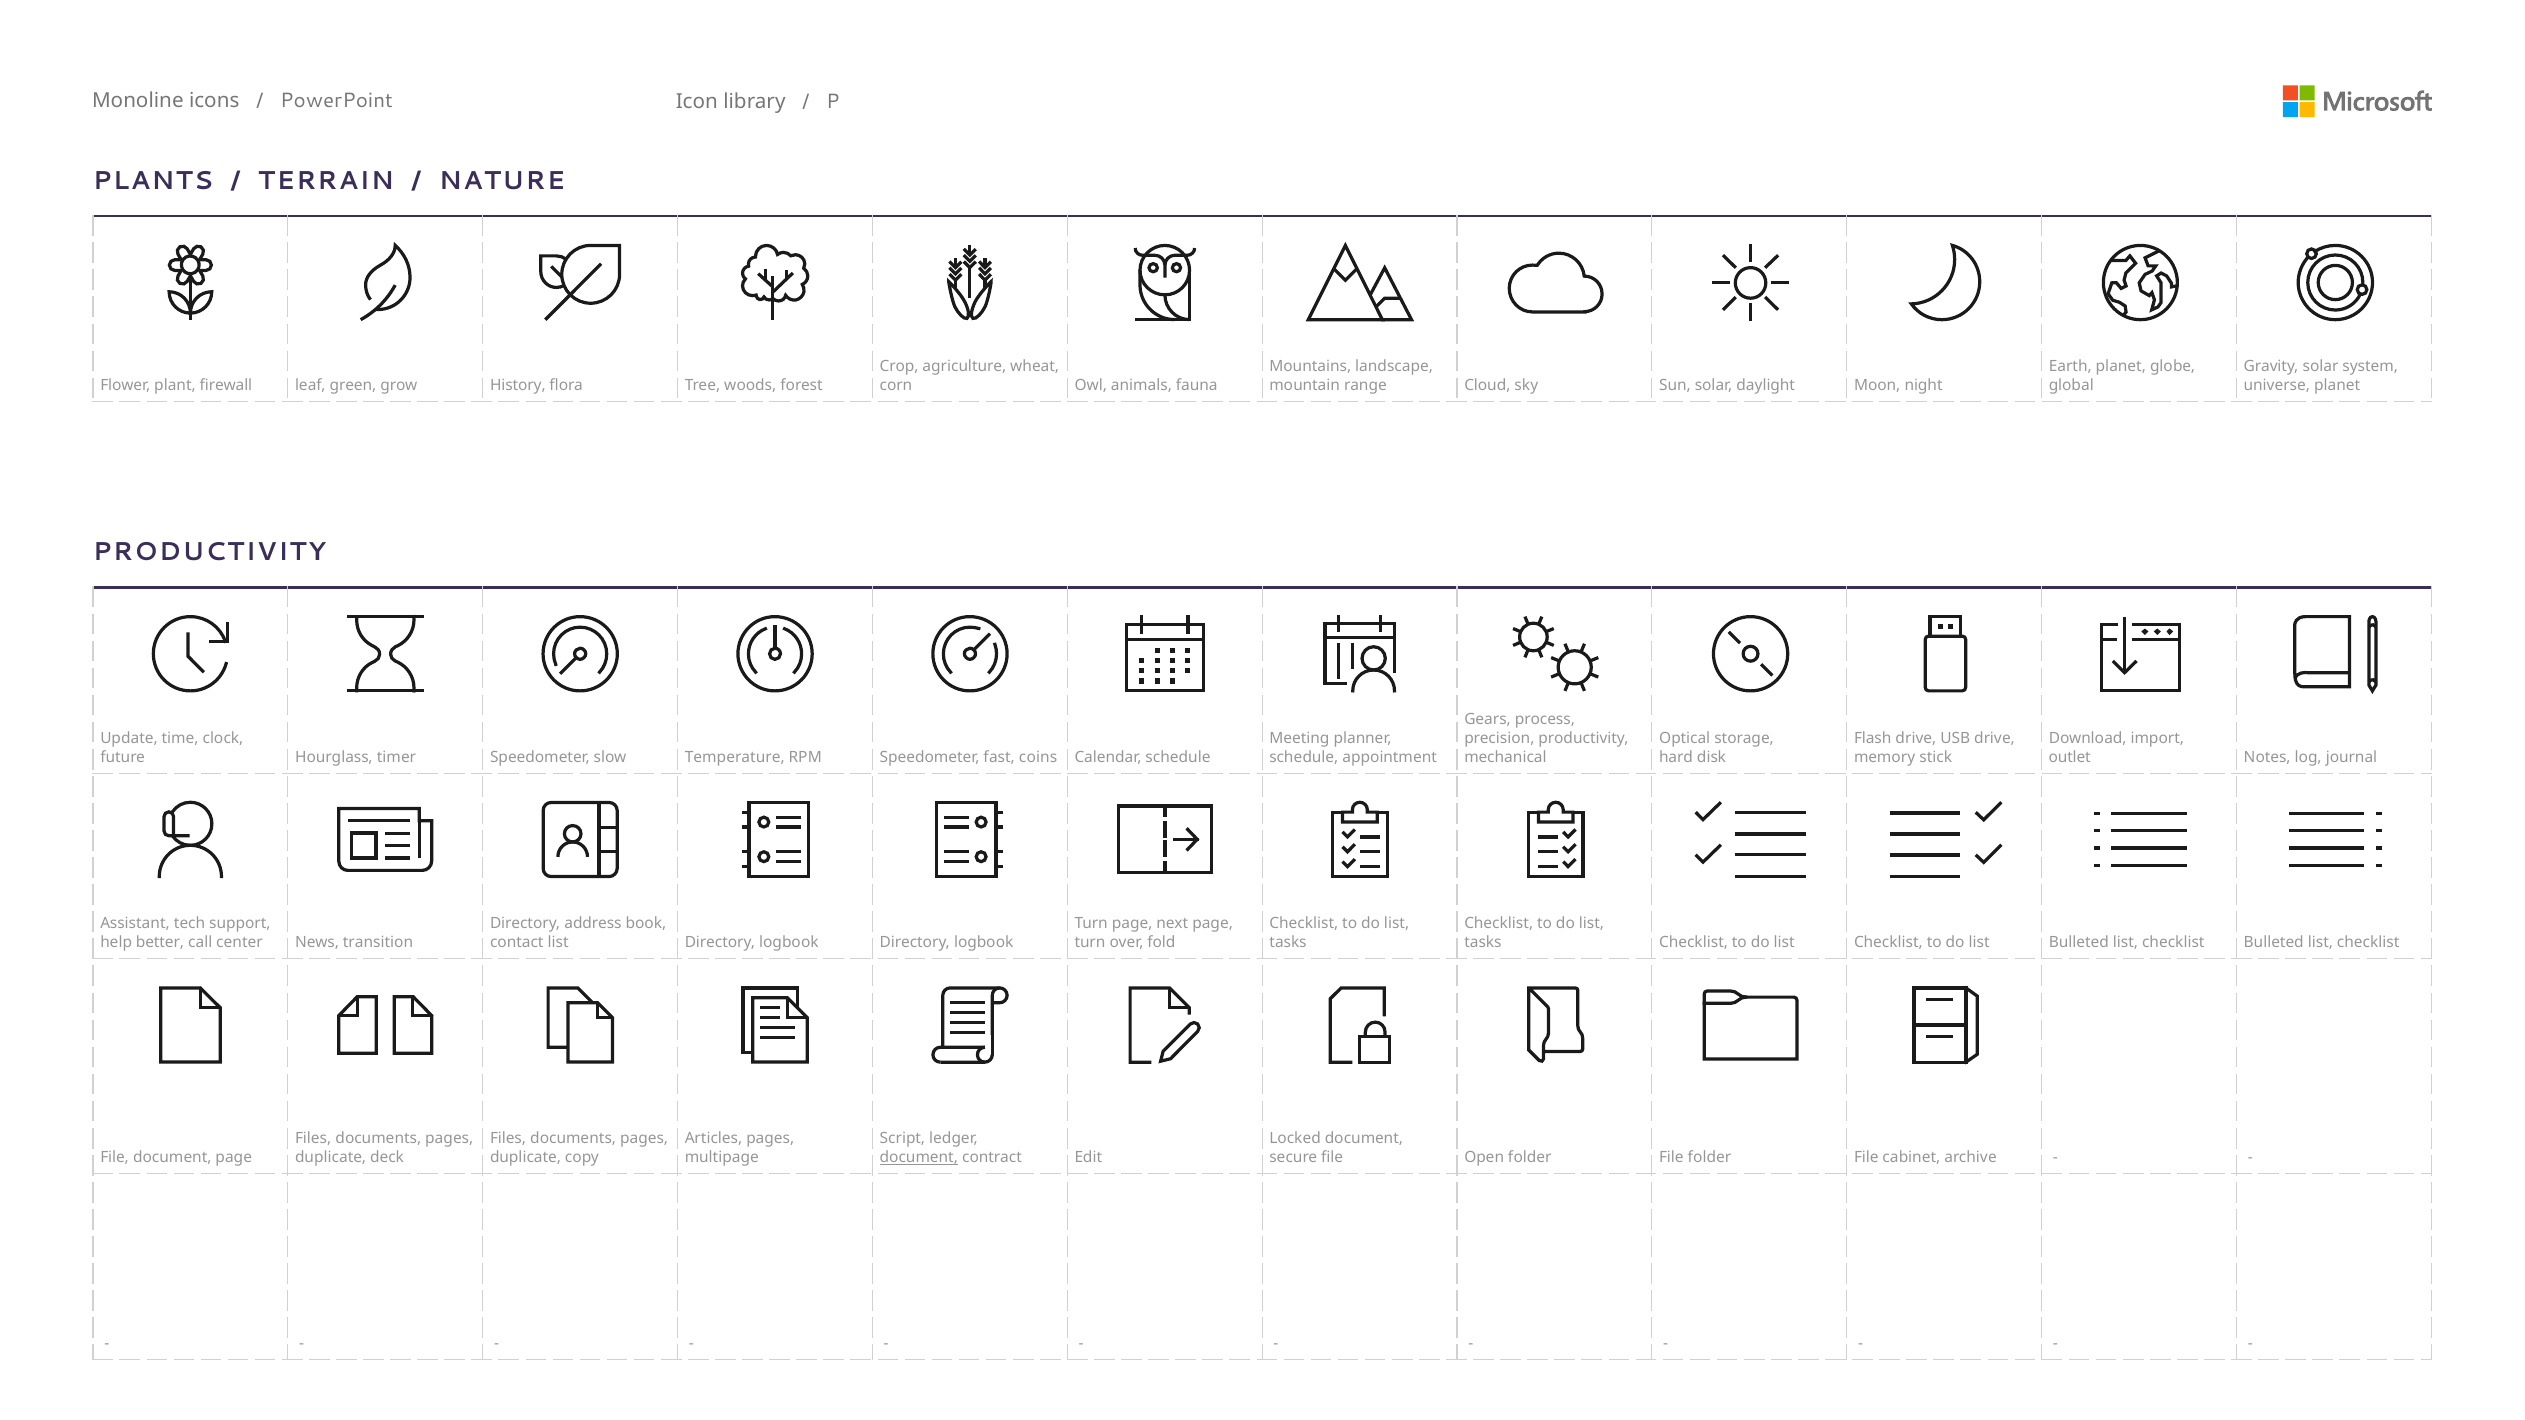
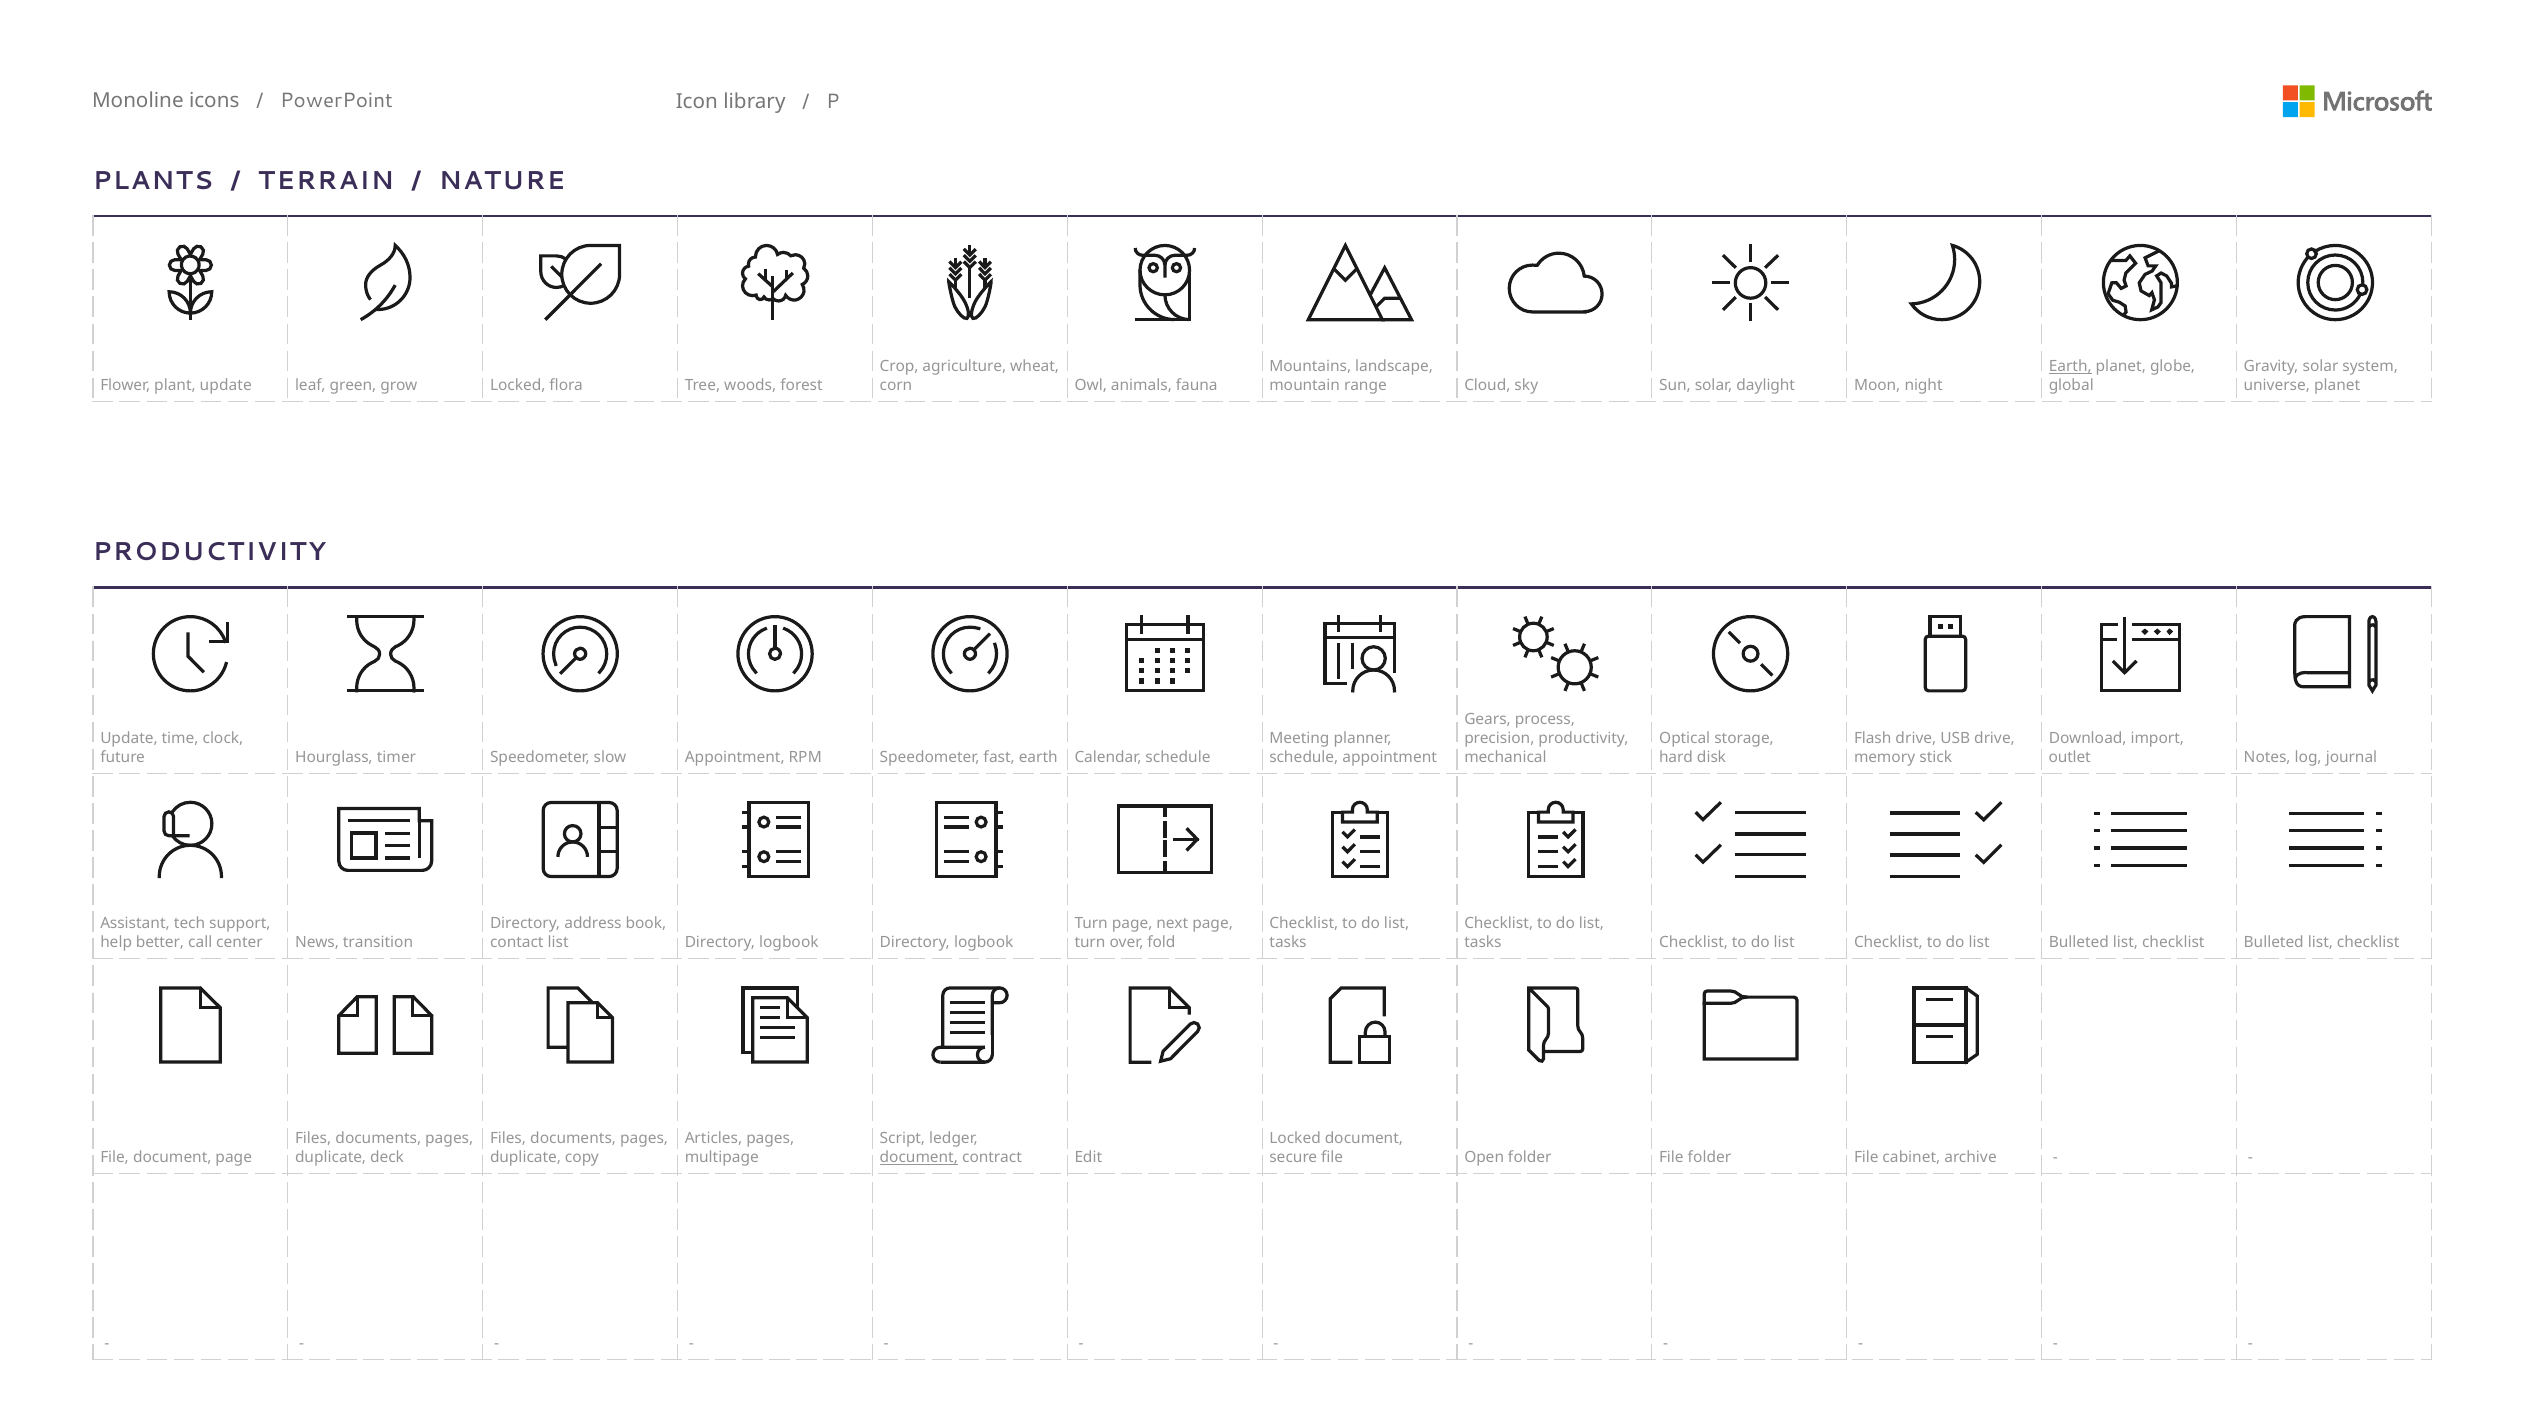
Earth at (2070, 367) underline: none -> present
plant firewall: firewall -> update
grow History: History -> Locked
slow Temperature: Temperature -> Appointment
fast coins: coins -> earth
